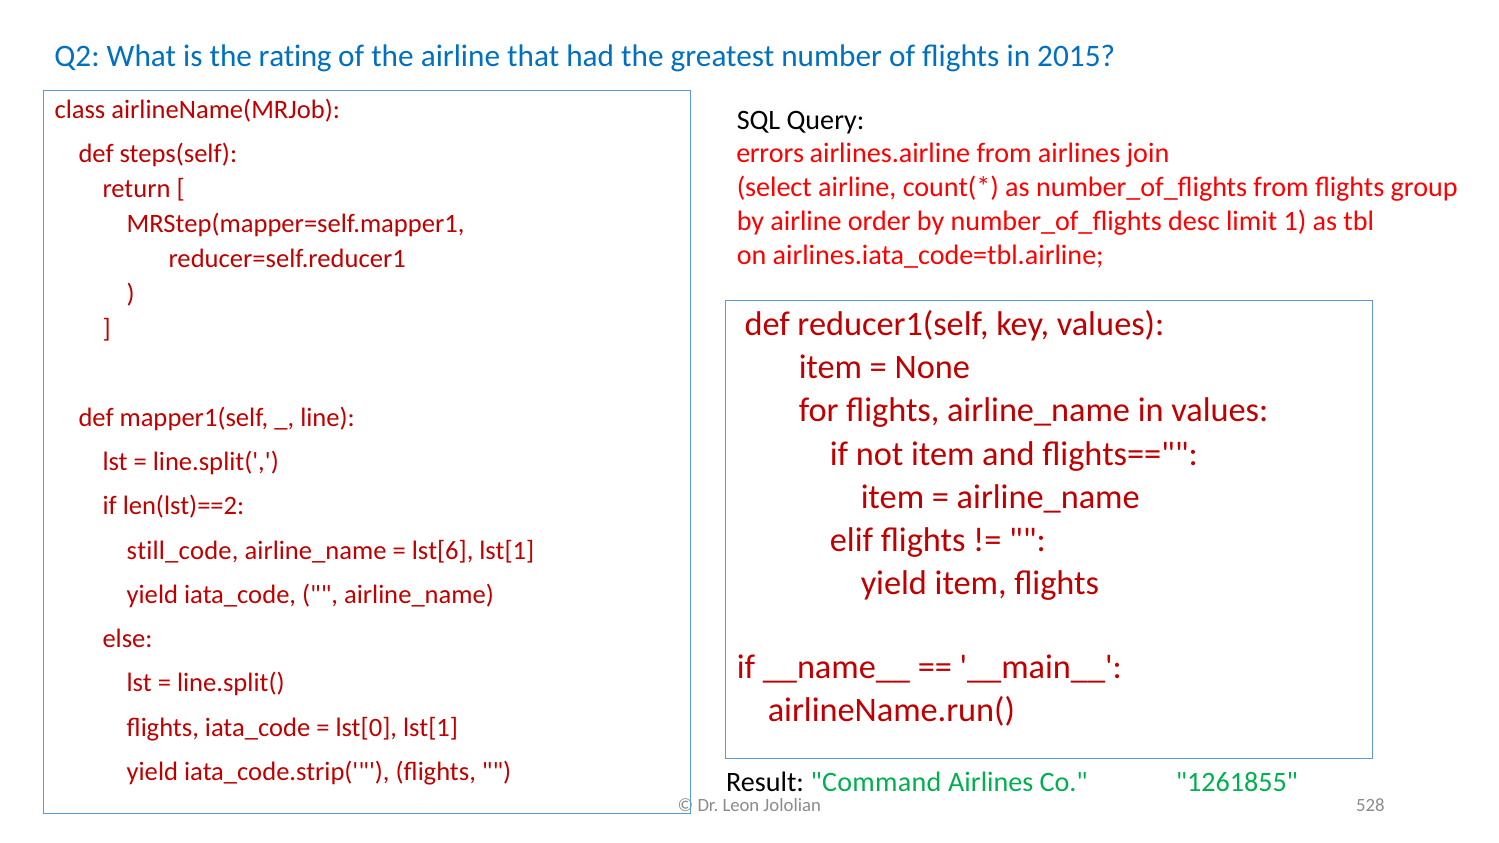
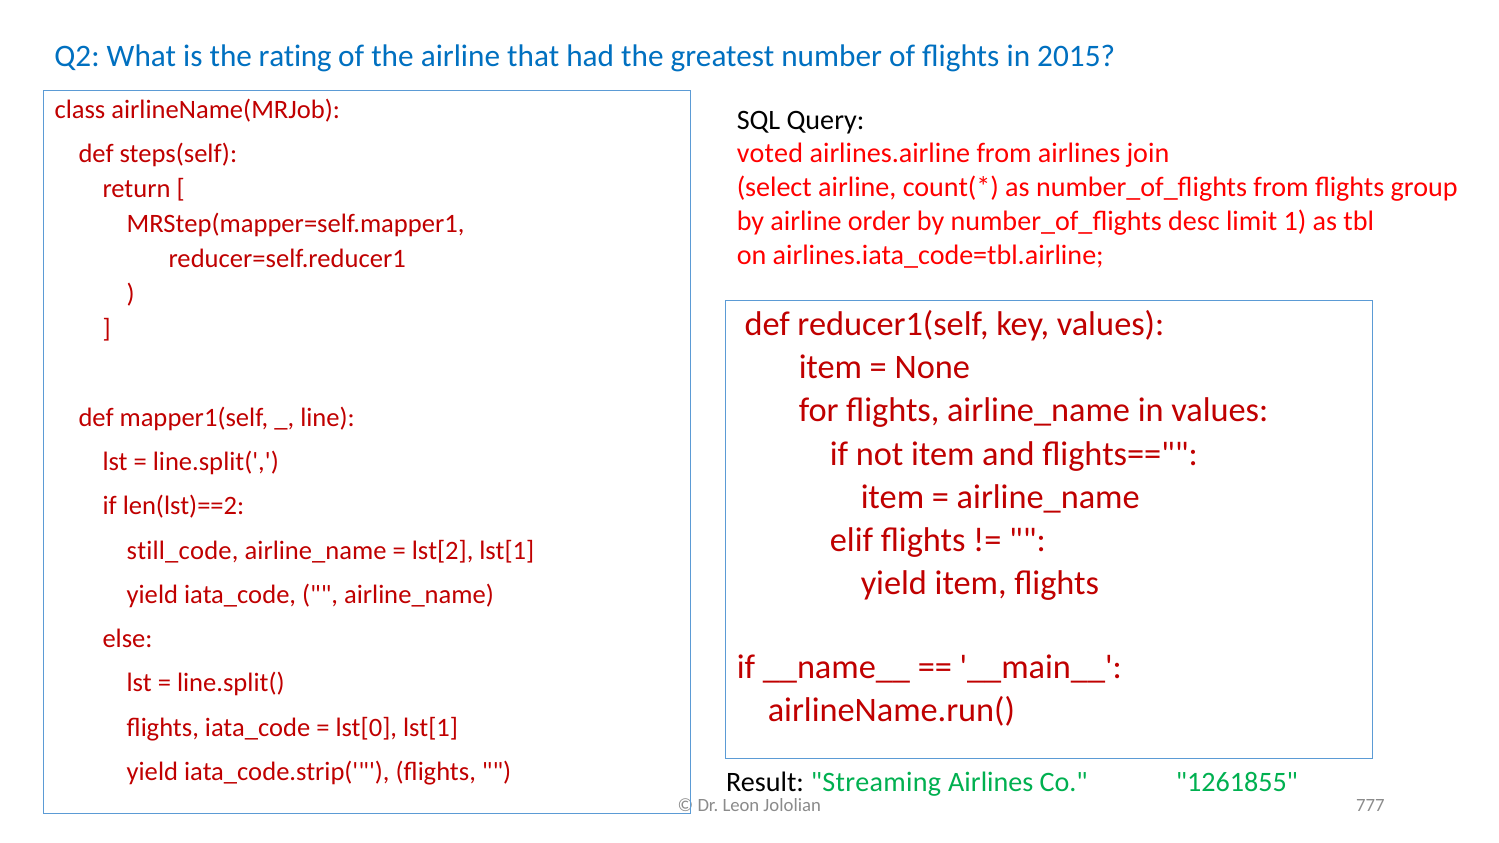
errors: errors -> voted
lst[6: lst[6 -> lst[2
Command: Command -> Streaming
528: 528 -> 777
